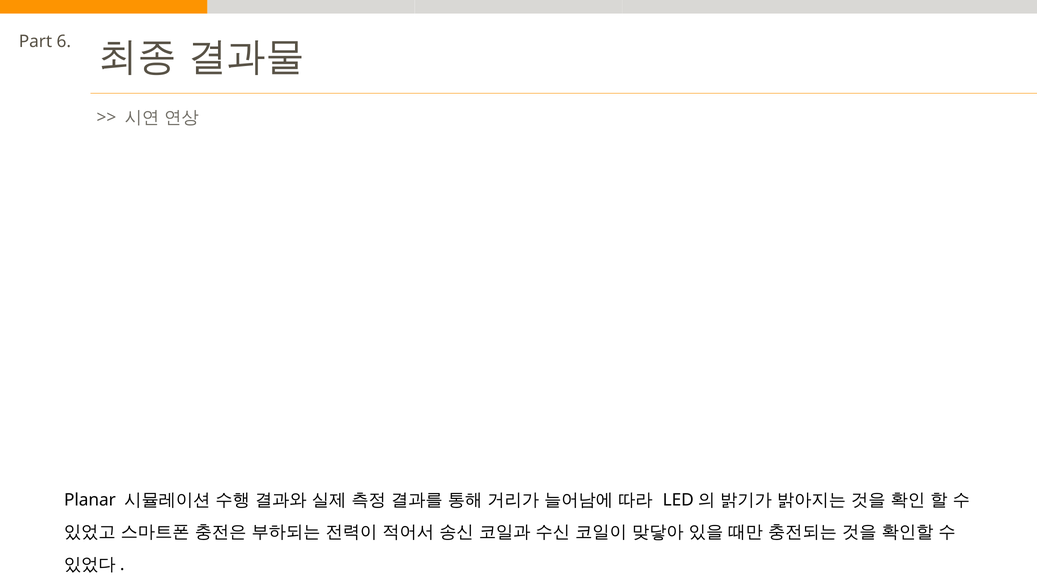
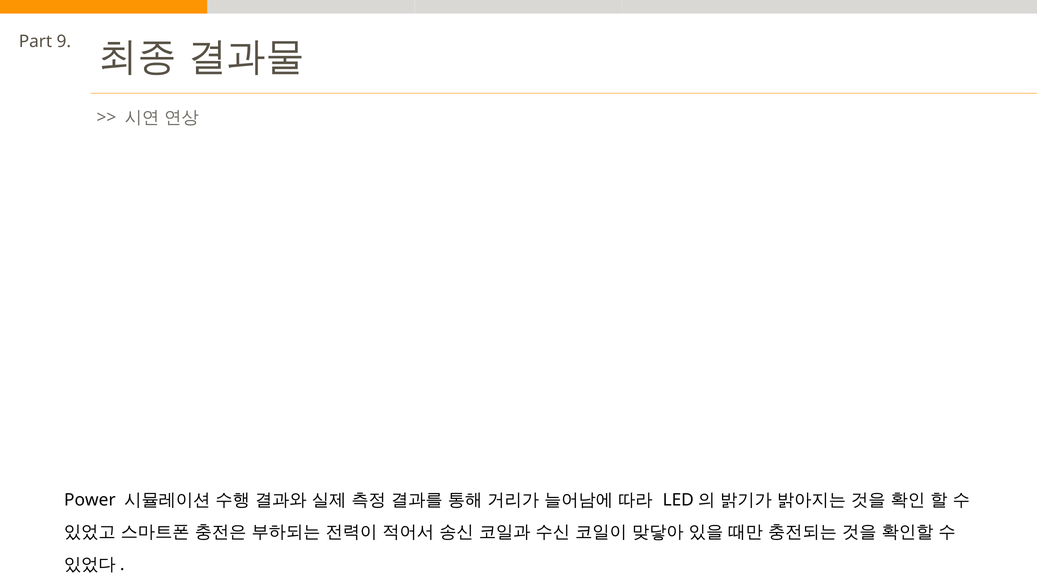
6: 6 -> 9
Planar: Planar -> Power
